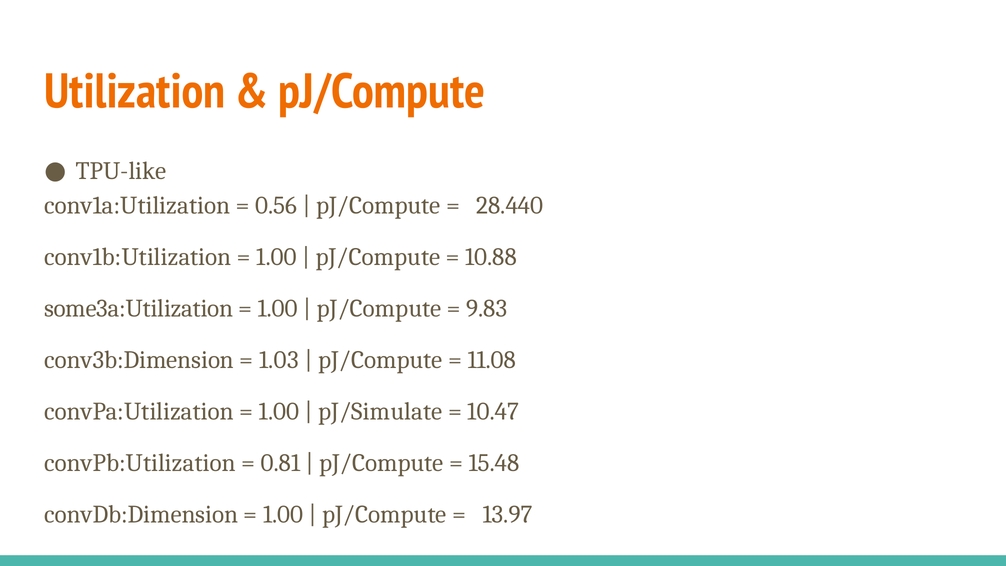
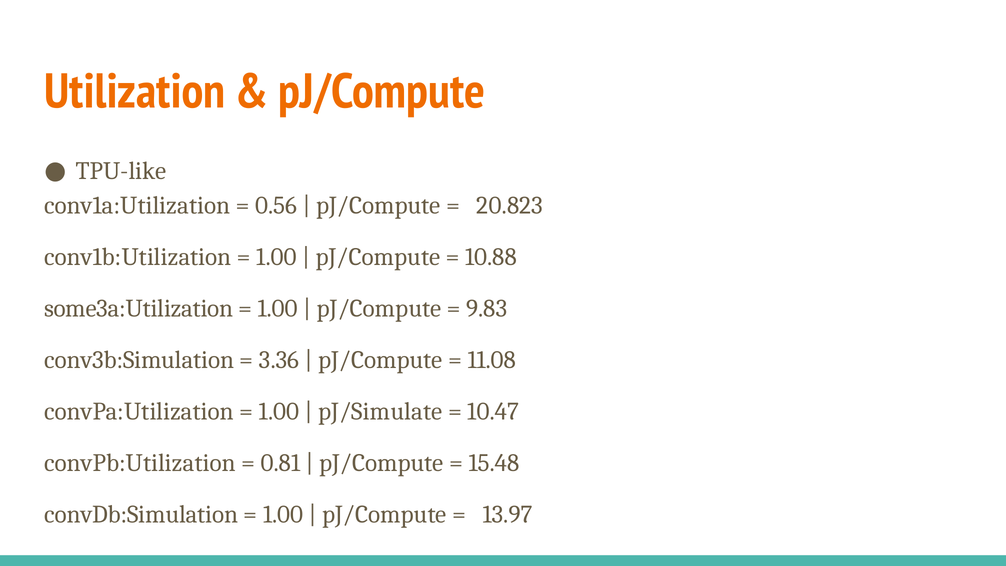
28.440: 28.440 -> 20.823
conv3b:Dimension: conv3b:Dimension -> conv3b:Simulation
1.03: 1.03 -> 3.36
convDb:Dimension: convDb:Dimension -> convDb:Simulation
